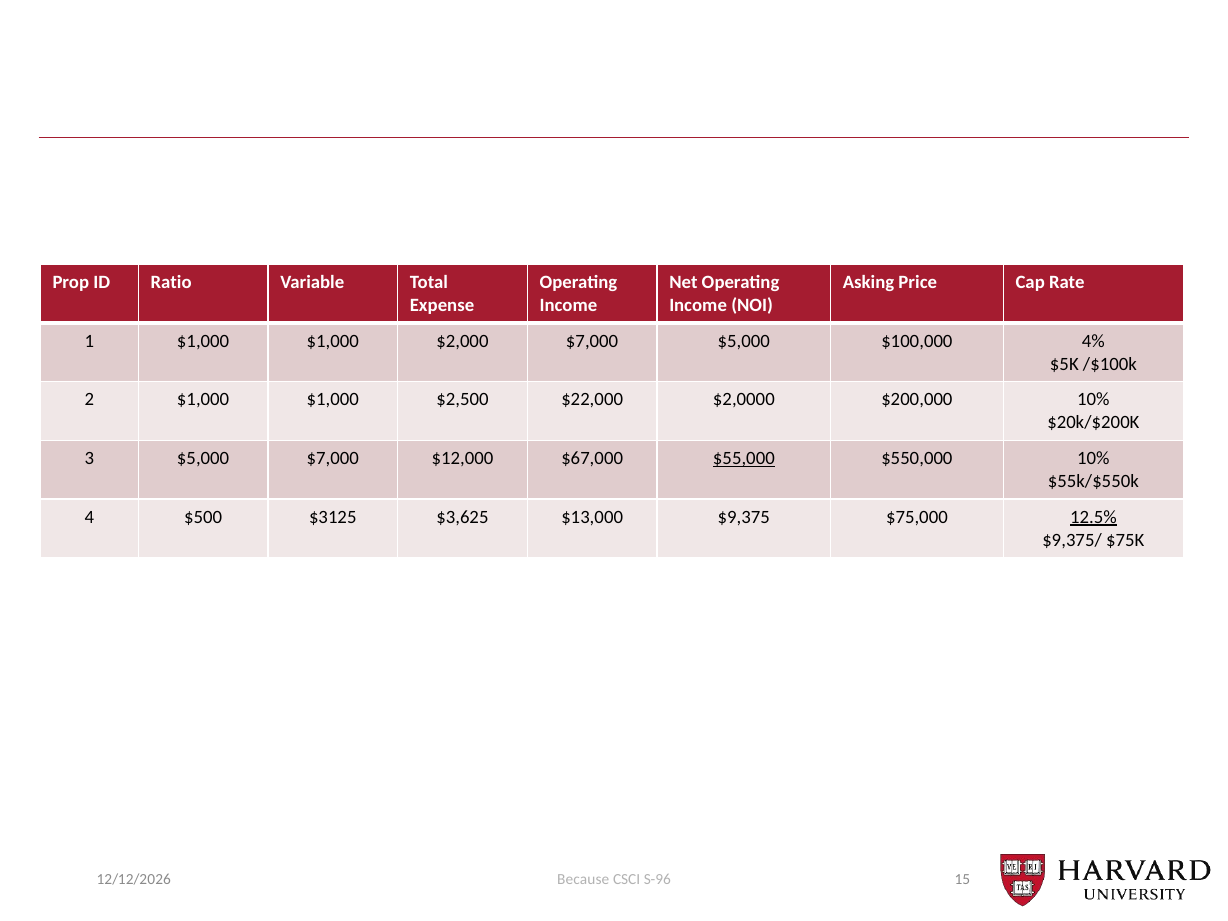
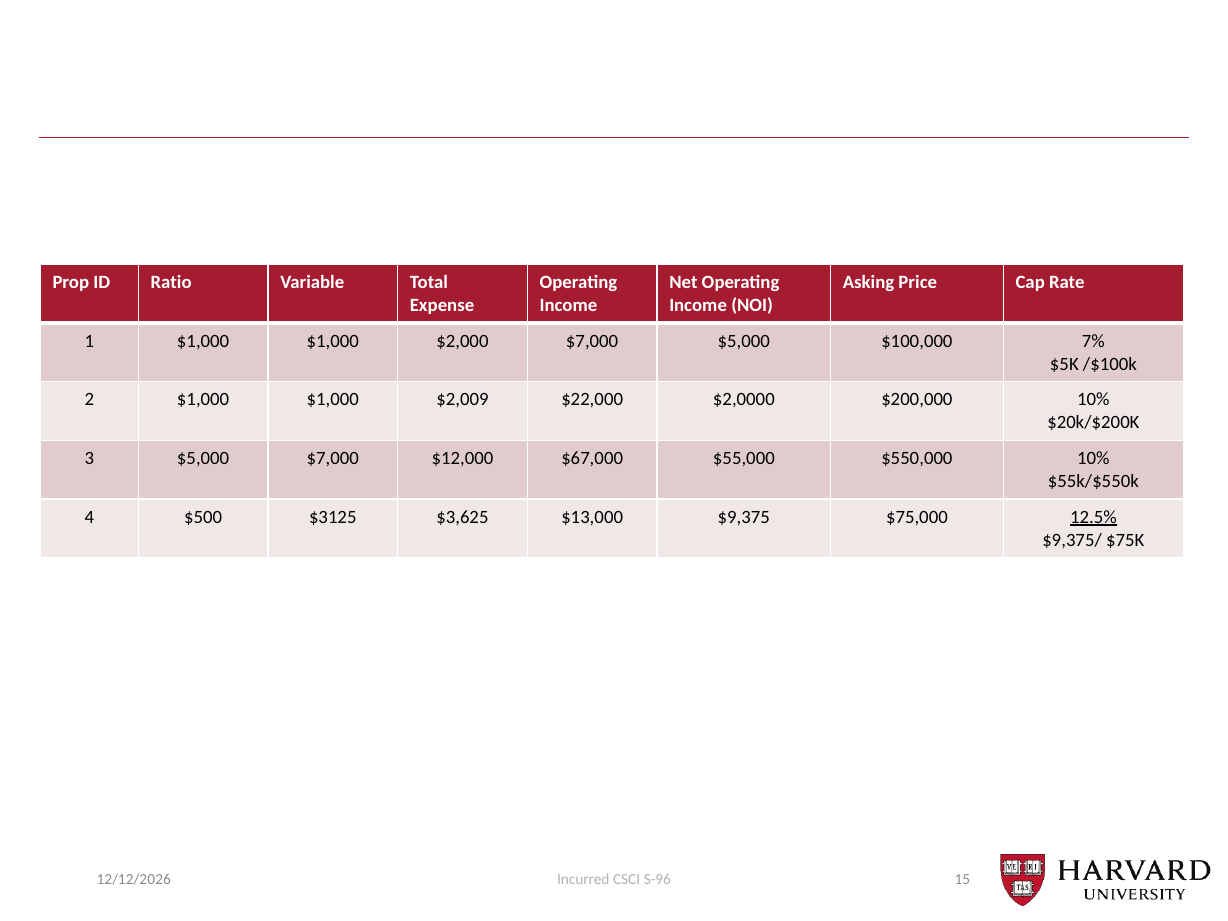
4%: 4% -> 7%
$2,500: $2,500 -> $2,009
$55,000 underline: present -> none
Because: Because -> Incurred
